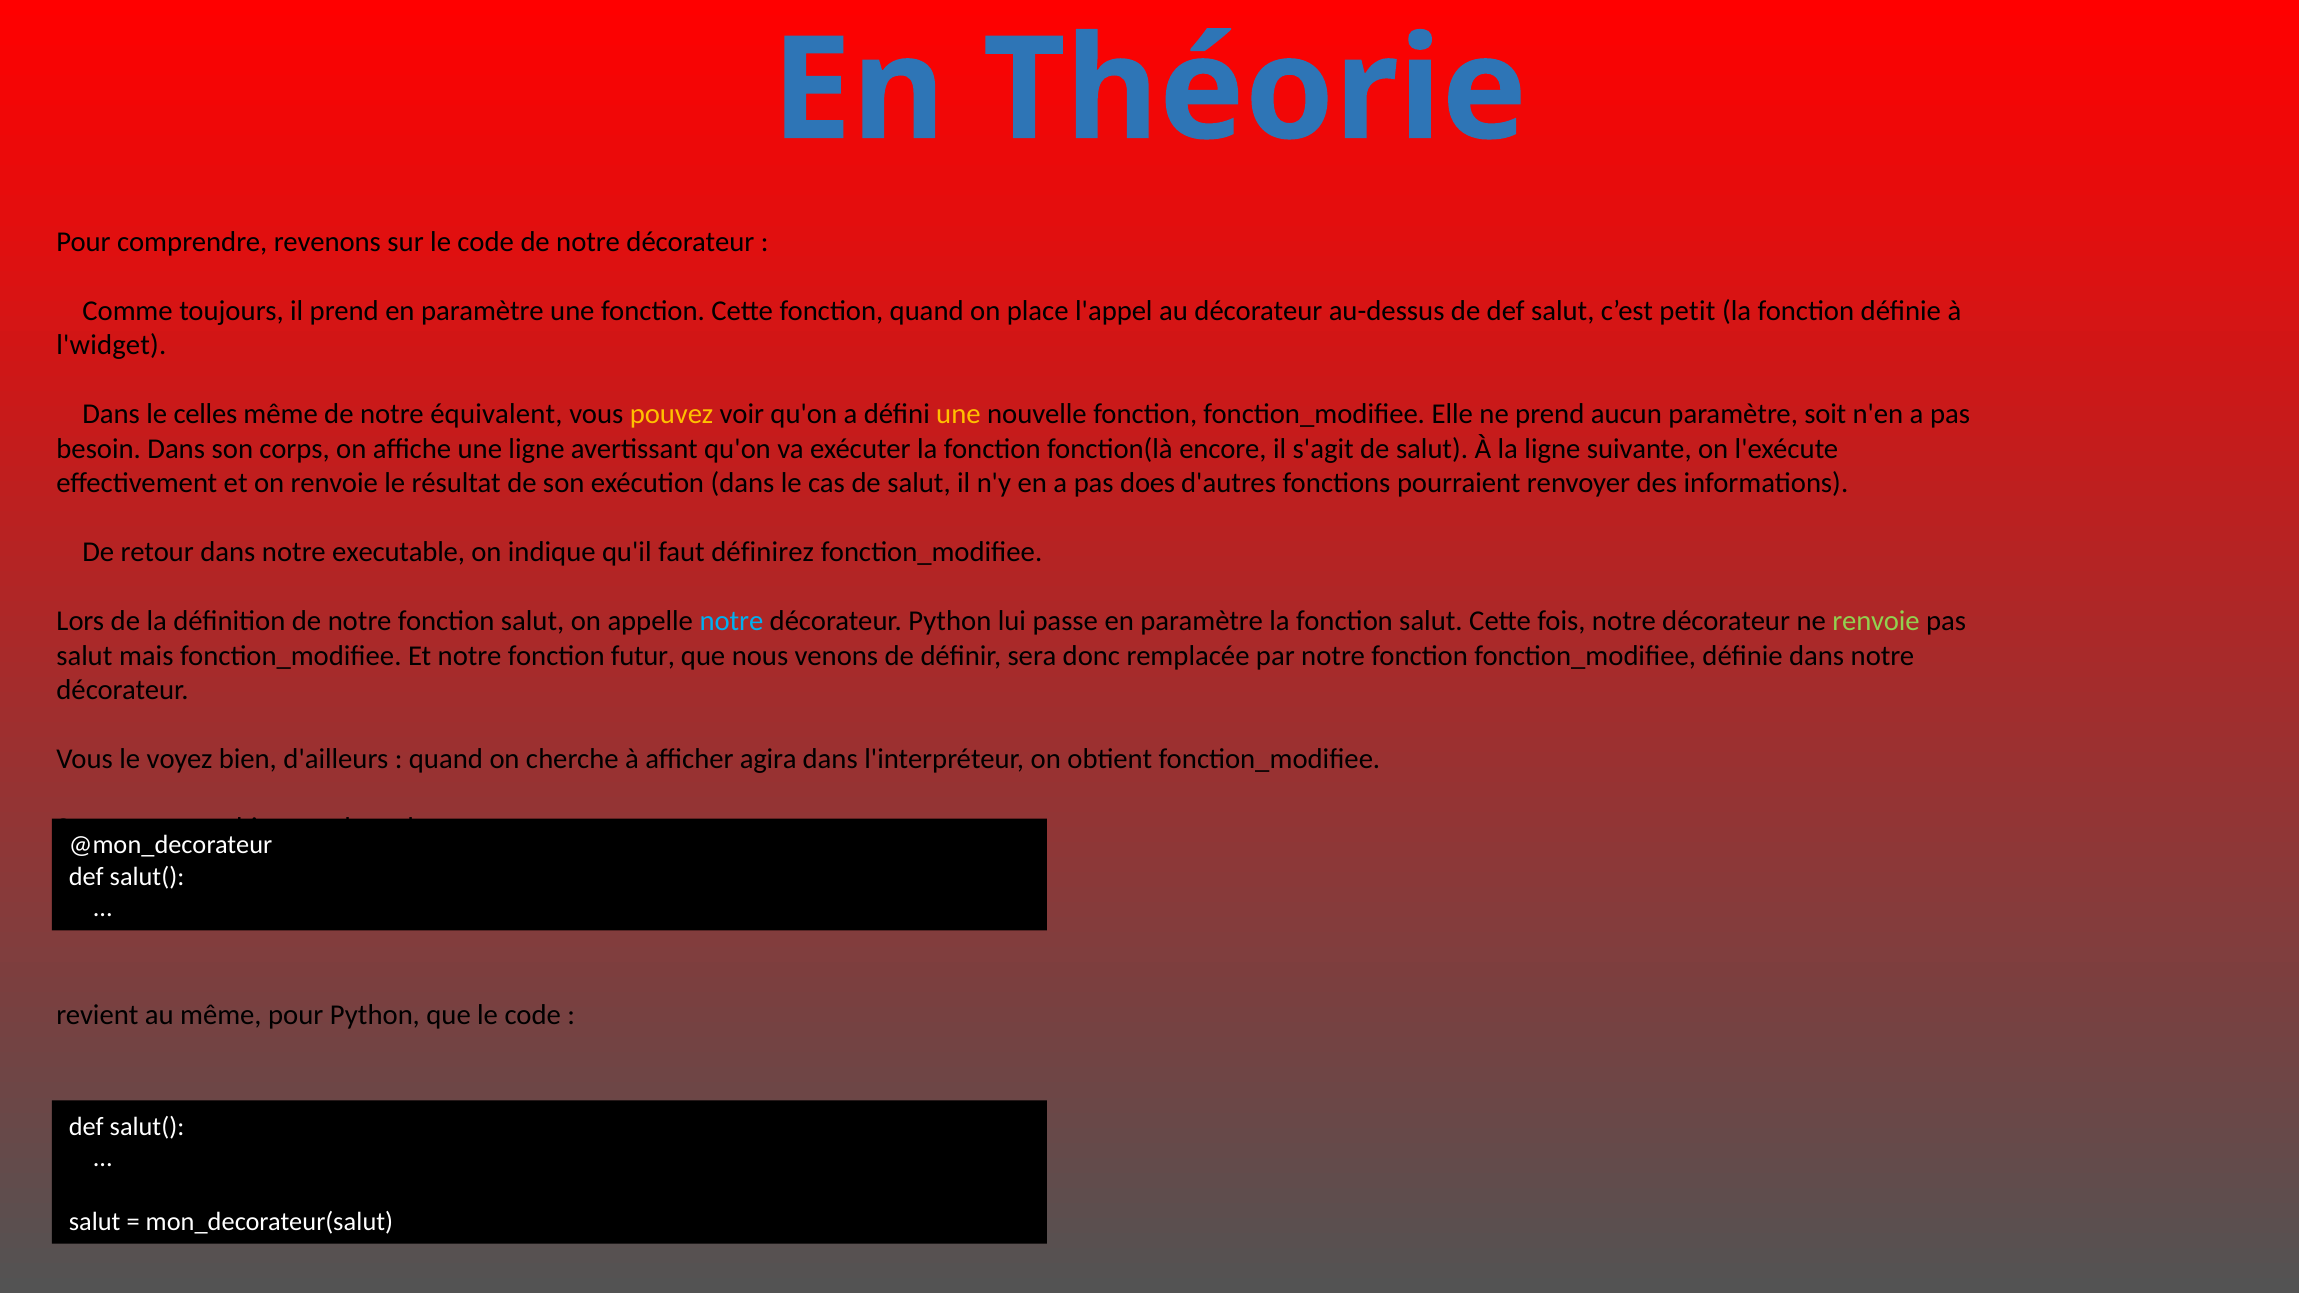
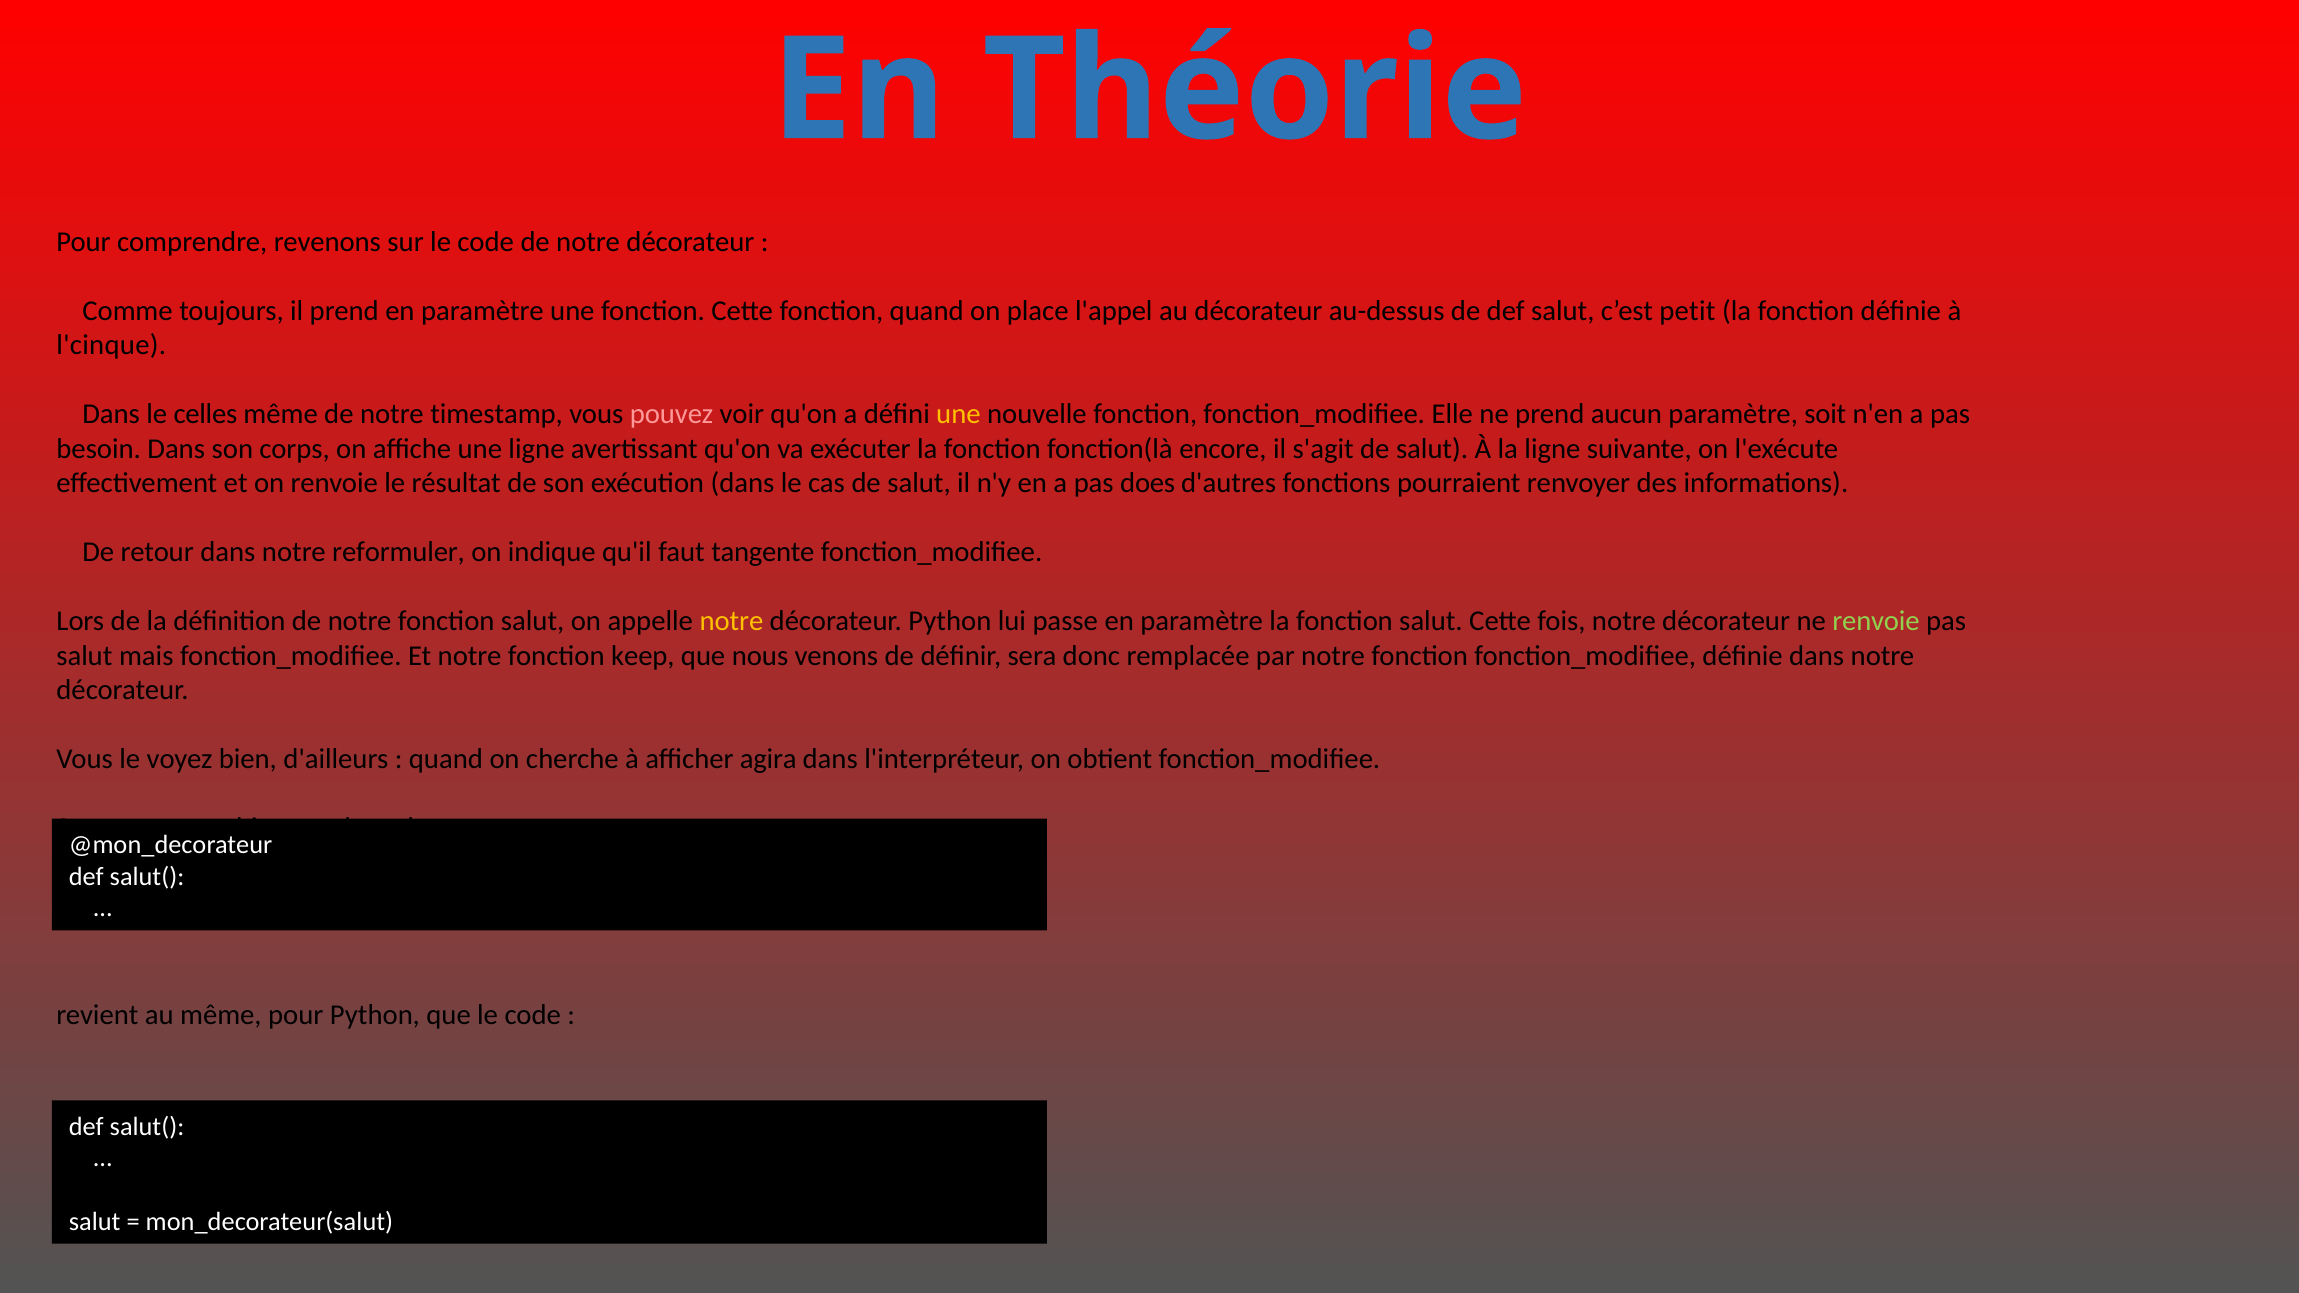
l'widget: l'widget -> l'cinque
équivalent: équivalent -> timestamp
pouvez colour: yellow -> pink
executable: executable -> reformuler
définirez: définirez -> tangente
notre at (731, 621) colour: light blue -> yellow
futur: futur -> keep
